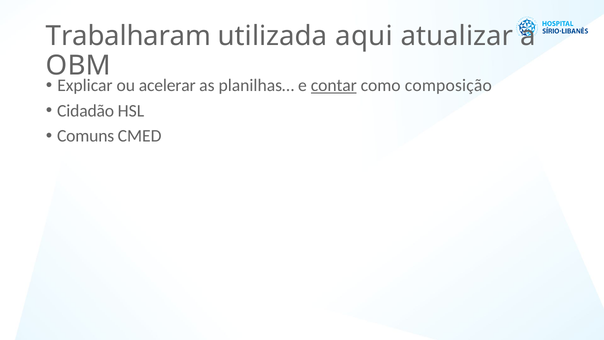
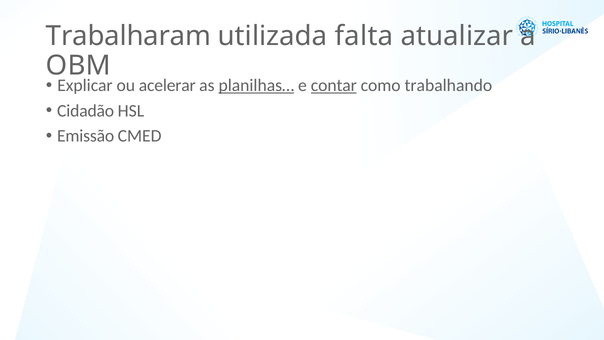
aqui: aqui -> falta
planilhas… underline: none -> present
composição: composição -> trabalhando
Comuns: Comuns -> Emissão
